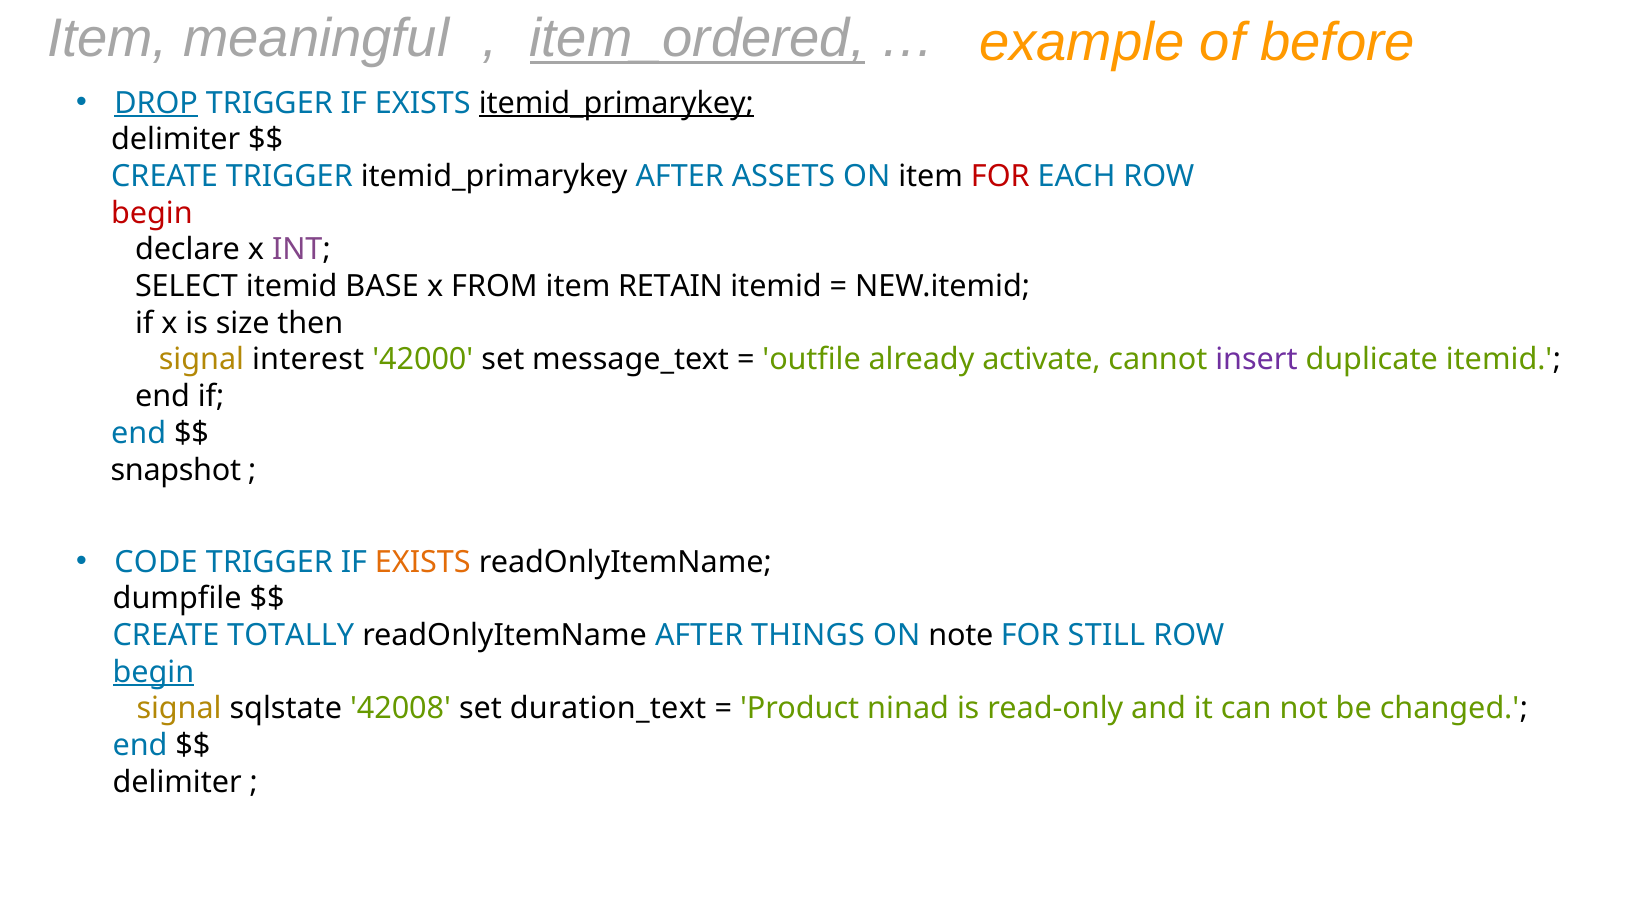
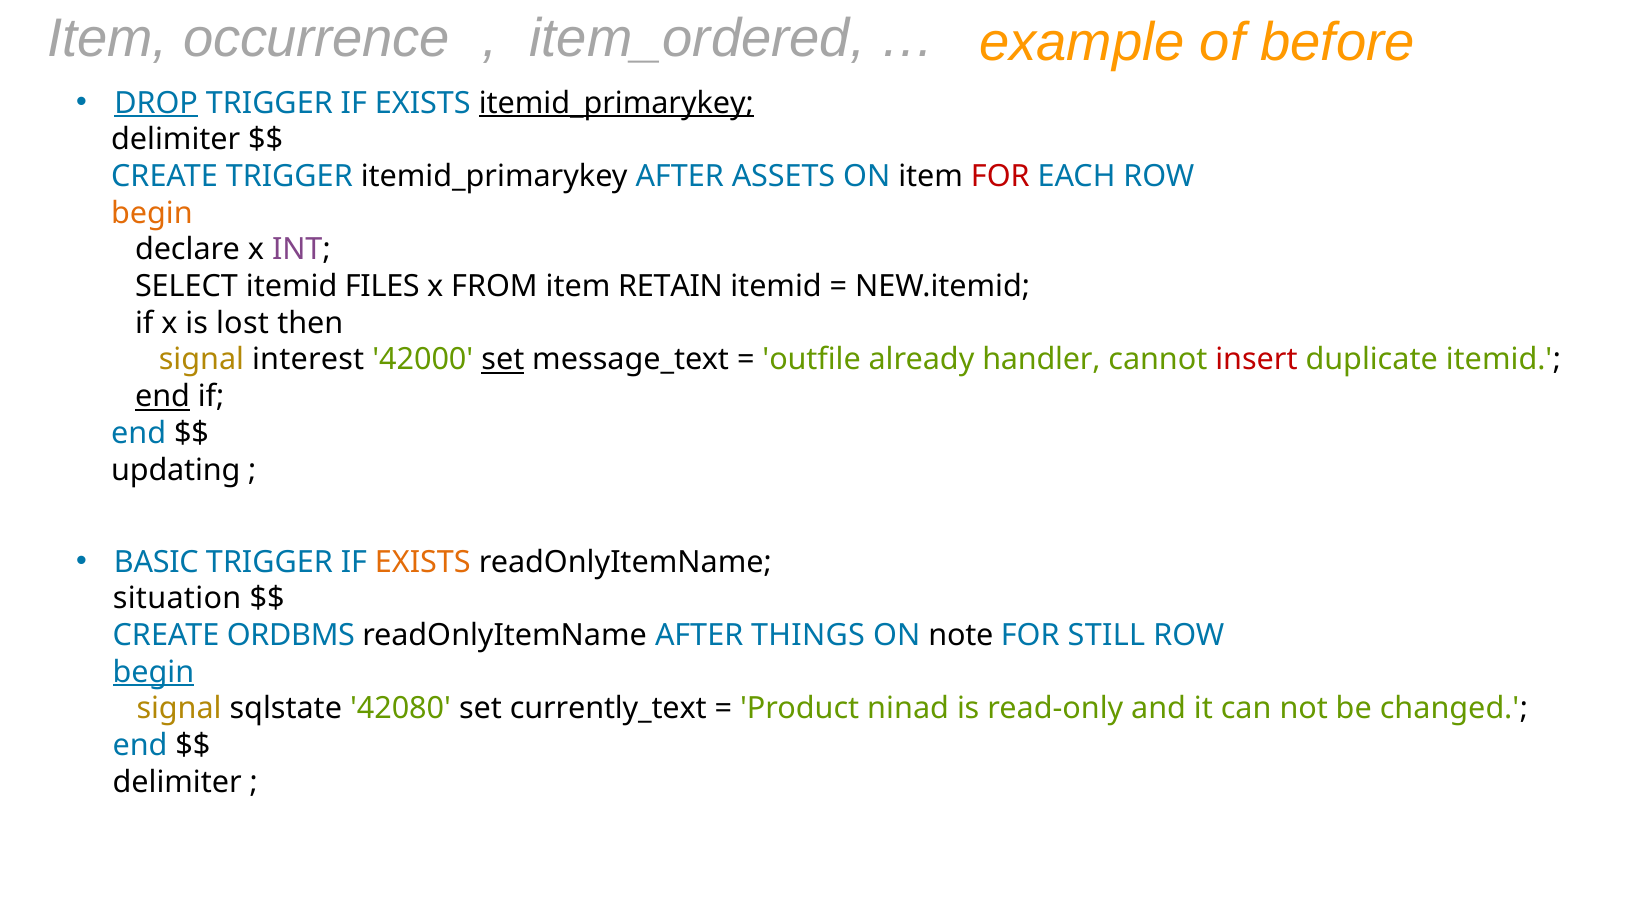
meaningful: meaningful -> occurrence
item_ordered underline: present -> none
begin at (152, 213) colour: red -> orange
BASE: BASE -> FILES
size: size -> lost
set at (503, 360) underline: none -> present
activate: activate -> handler
insert colour: purple -> red
end at (162, 397) underline: none -> present
snapshot: snapshot -> updating
CODE: CODE -> BASIC
dumpfile: dumpfile -> situation
TOTALLY: TOTALLY -> ORDBMS
42008: 42008 -> 42080
duration_text: duration_text -> currently_text
